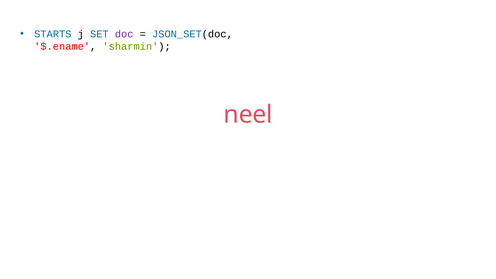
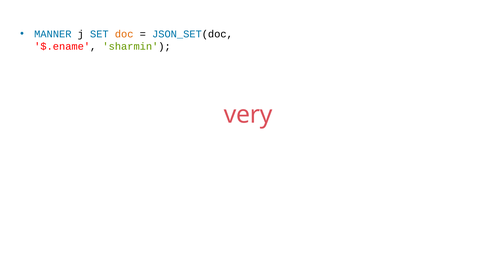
STARTS: STARTS -> MANNER
doc colour: purple -> orange
neel: neel -> very
